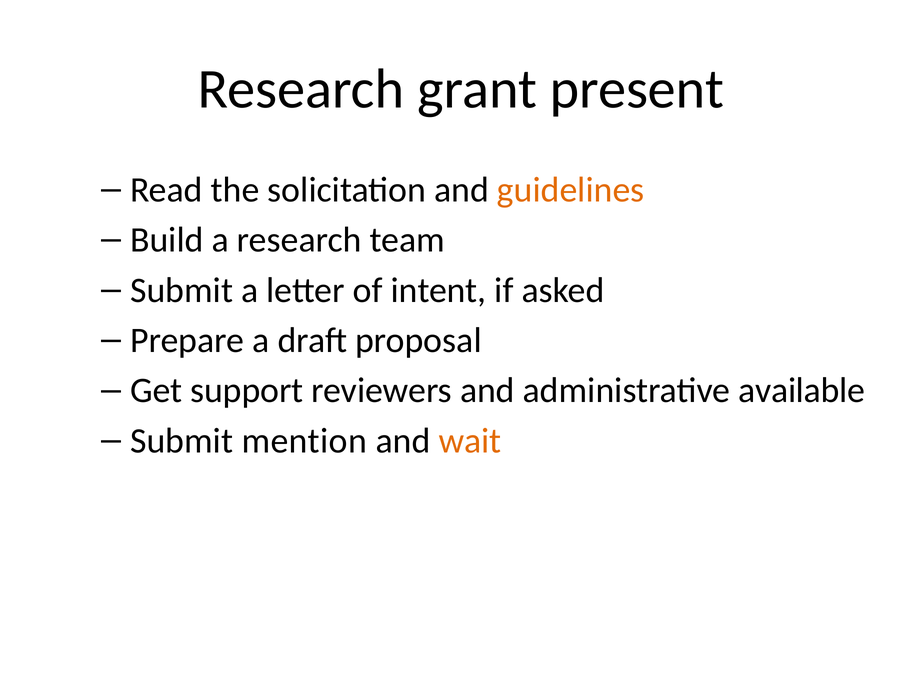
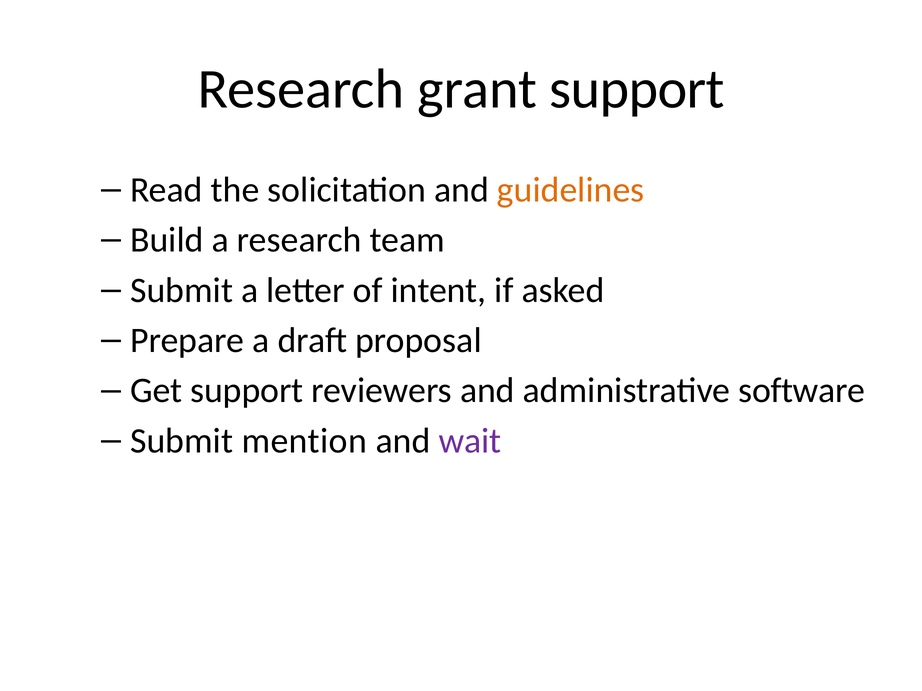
grant present: present -> support
available: available -> software
wait colour: orange -> purple
